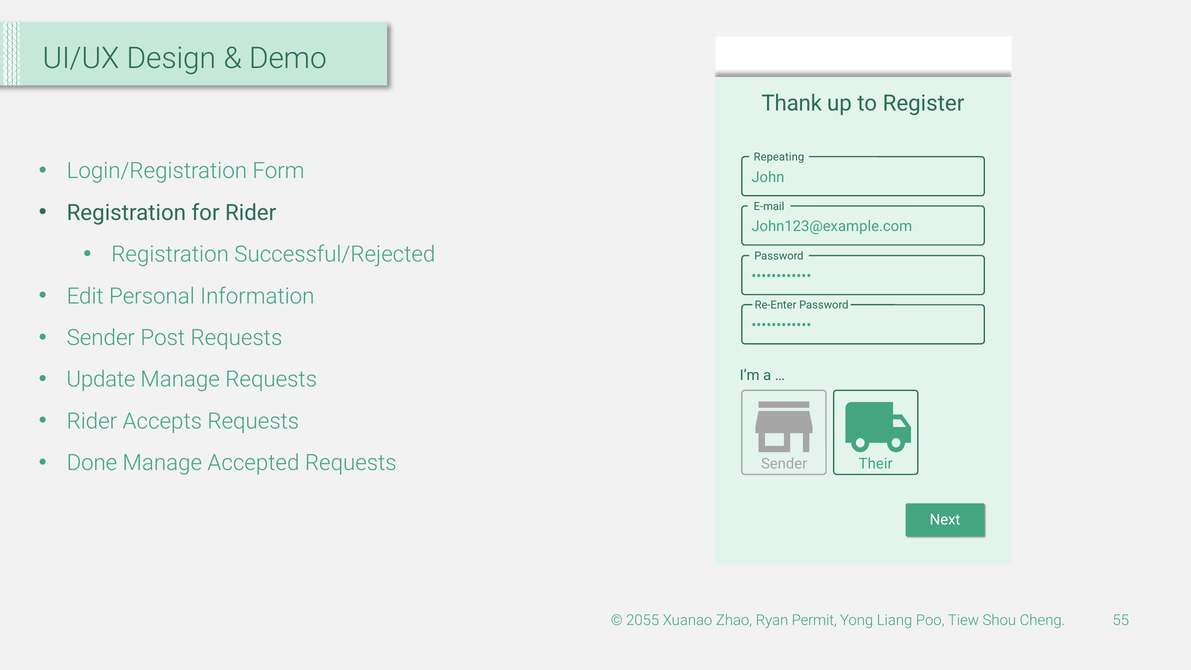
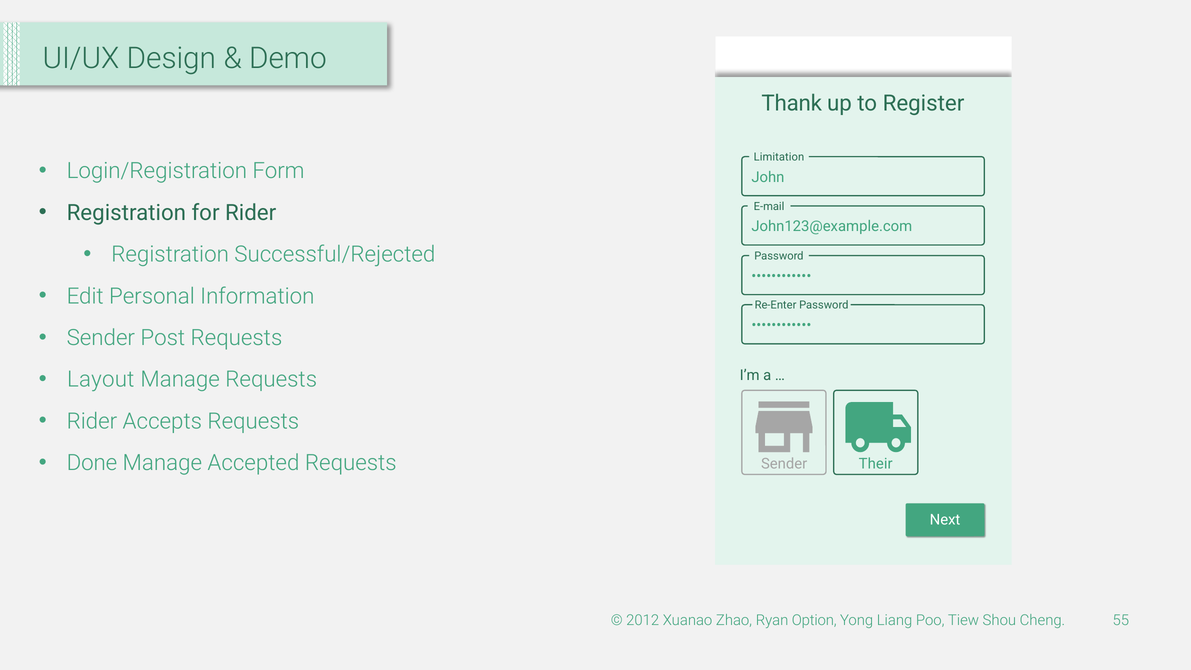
Repeating: Repeating -> Limitation
Update: Update -> Layout
2055: 2055 -> 2012
Permit: Permit -> Option
